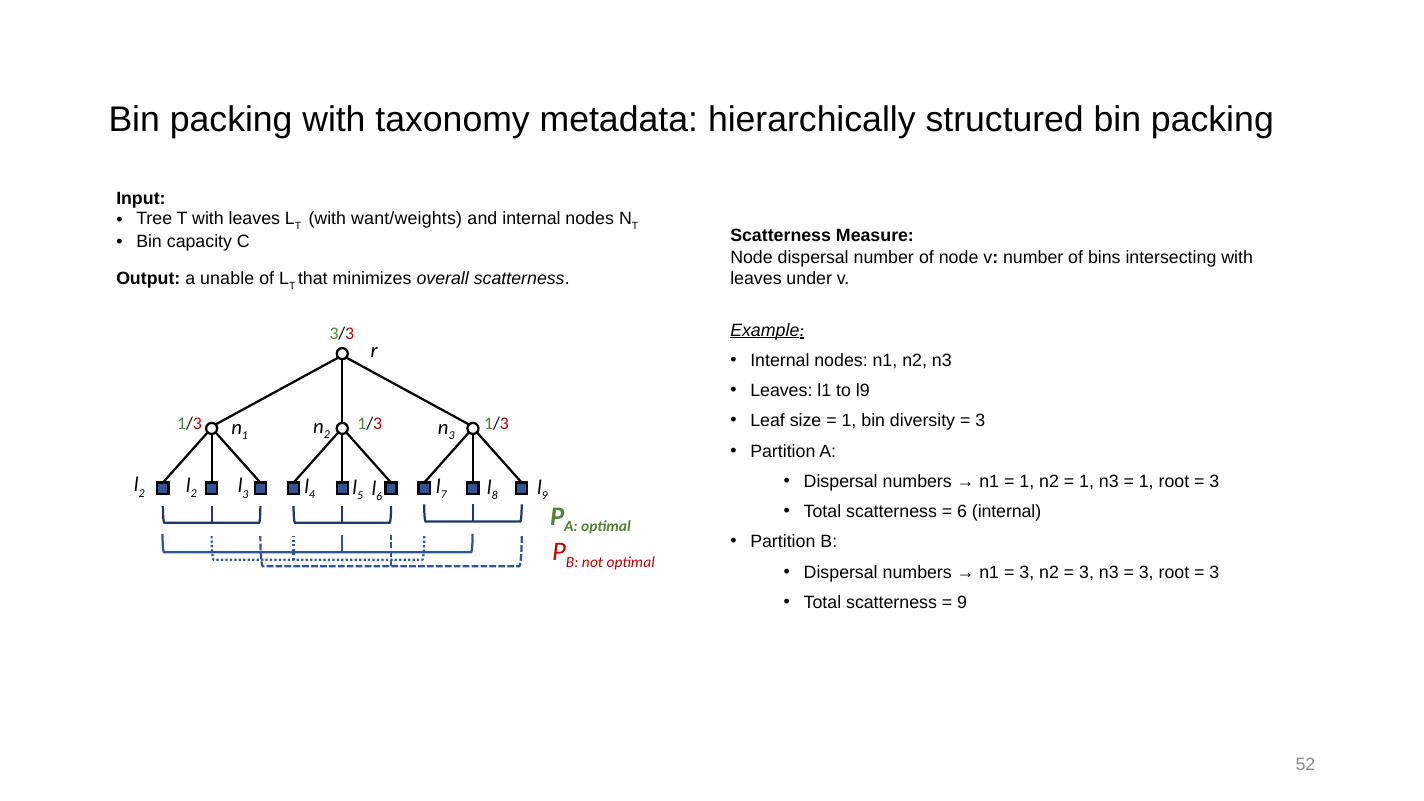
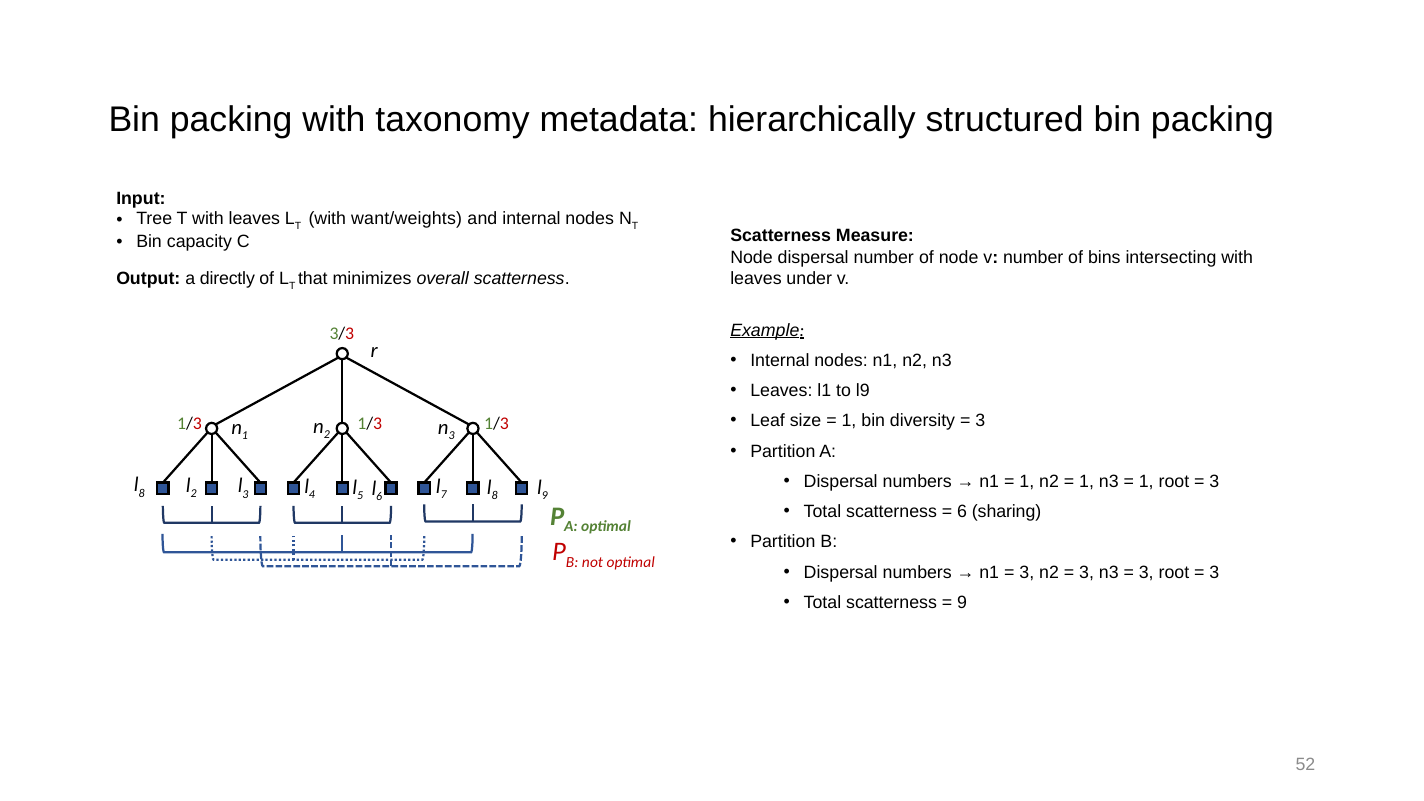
unable: unable -> directly
2 at (142, 493): 2 -> 8
6 internal: internal -> sharing
